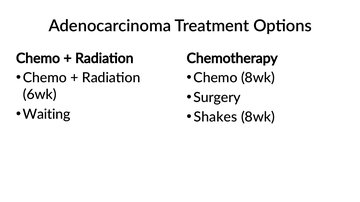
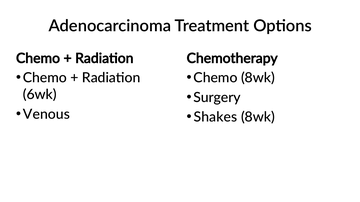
Waiting: Waiting -> Venous
